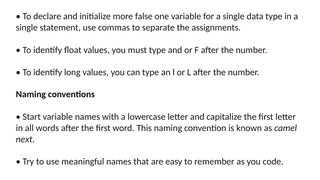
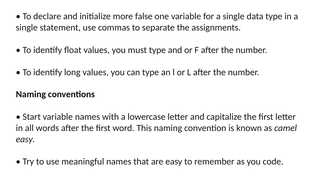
next at (25, 139): next -> easy
